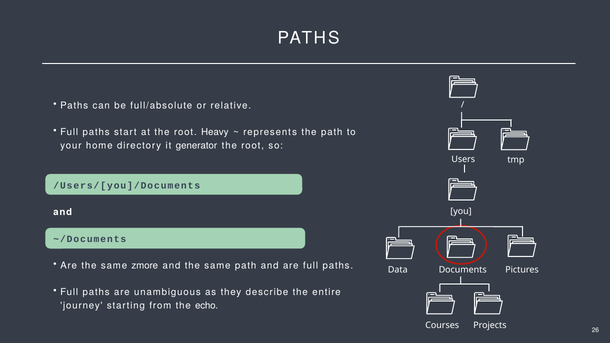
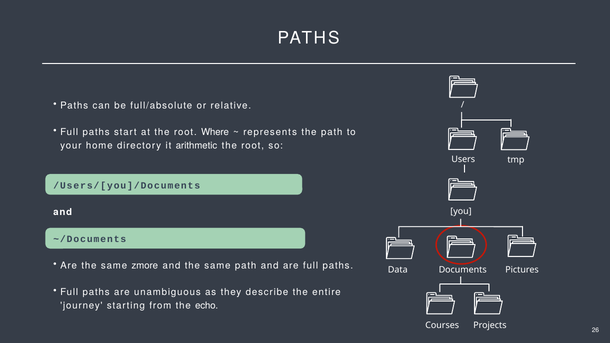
Heavy: Heavy -> Where
generator: generator -> arithmetic
